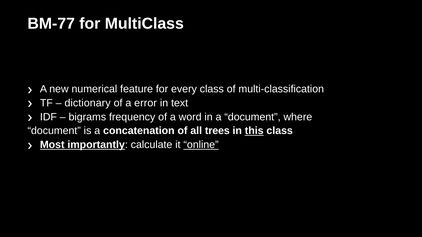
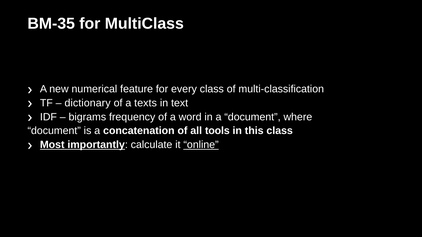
BM-77: BM-77 -> BM-35
error: error -> texts
trees: trees -> tools
this underline: present -> none
